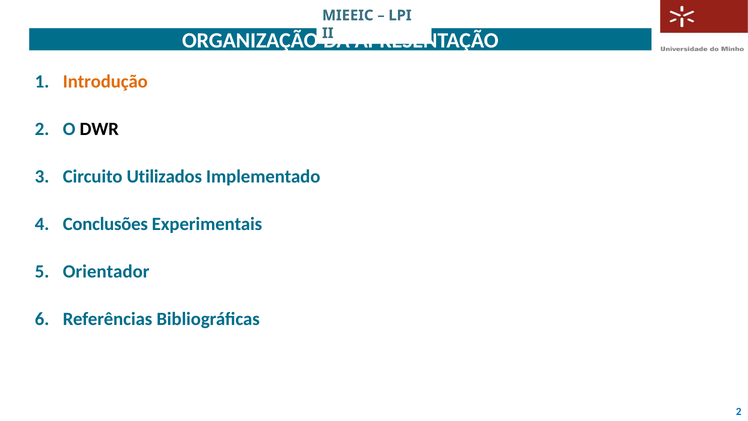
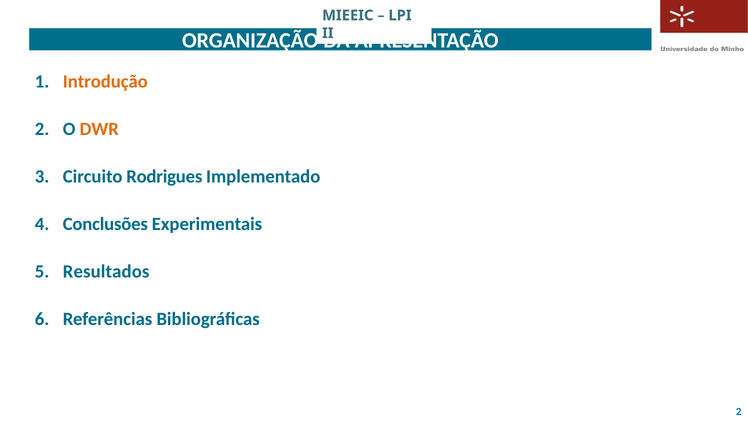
DWR colour: black -> orange
Utilizados: Utilizados -> Rodrigues
Orientador: Orientador -> Resultados
